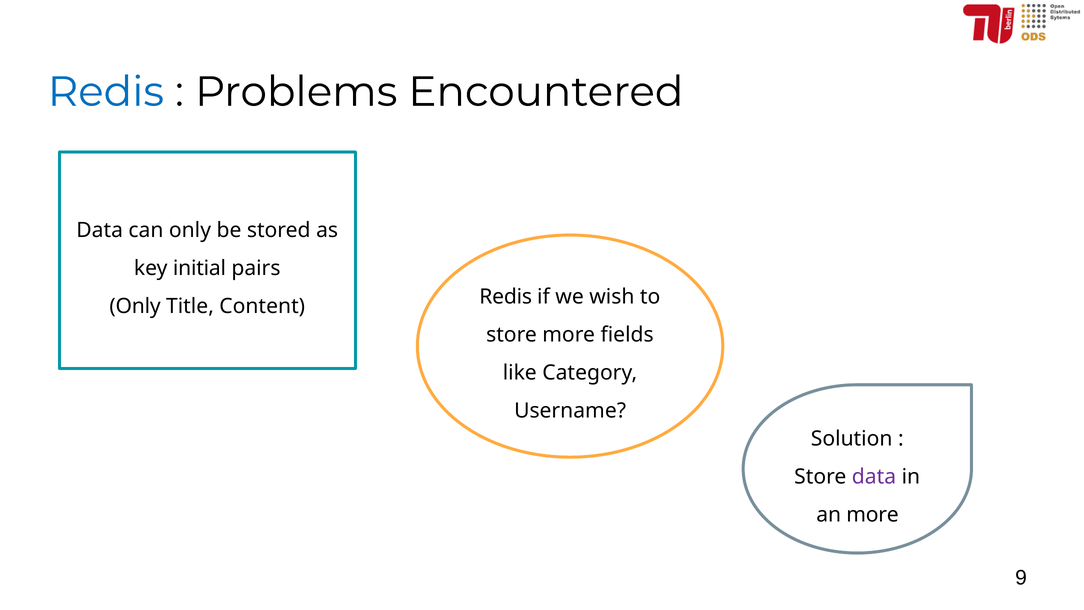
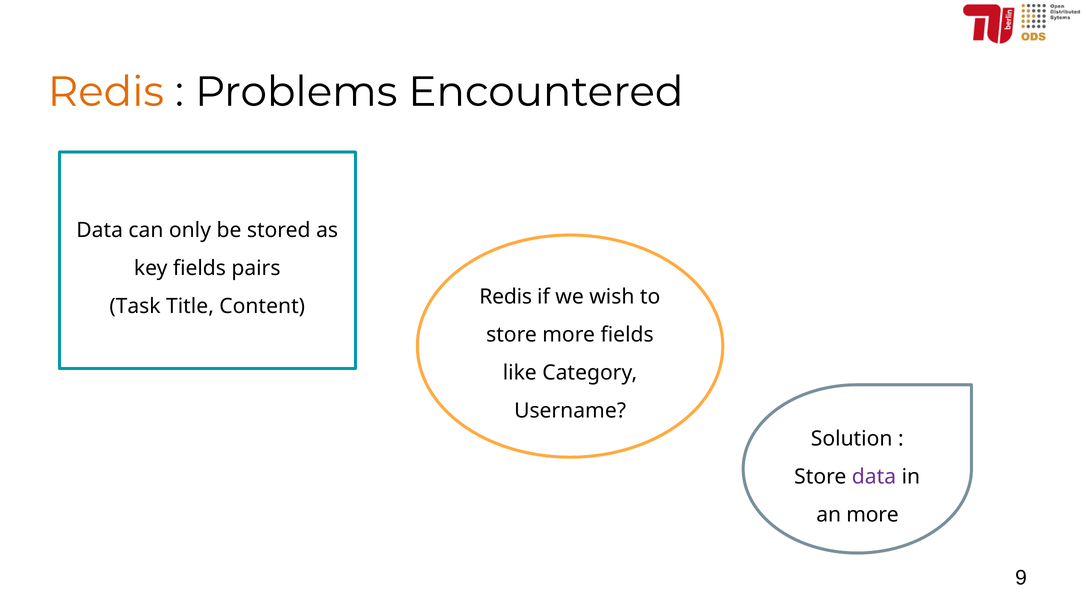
Redis at (106, 92) colour: blue -> orange
key initial: initial -> fields
Only at (135, 306): Only -> Task
